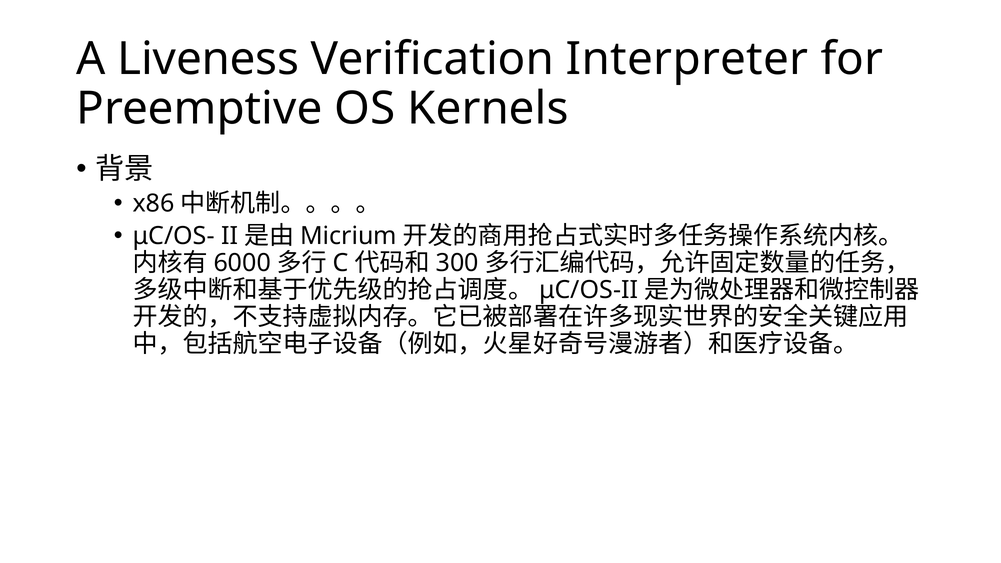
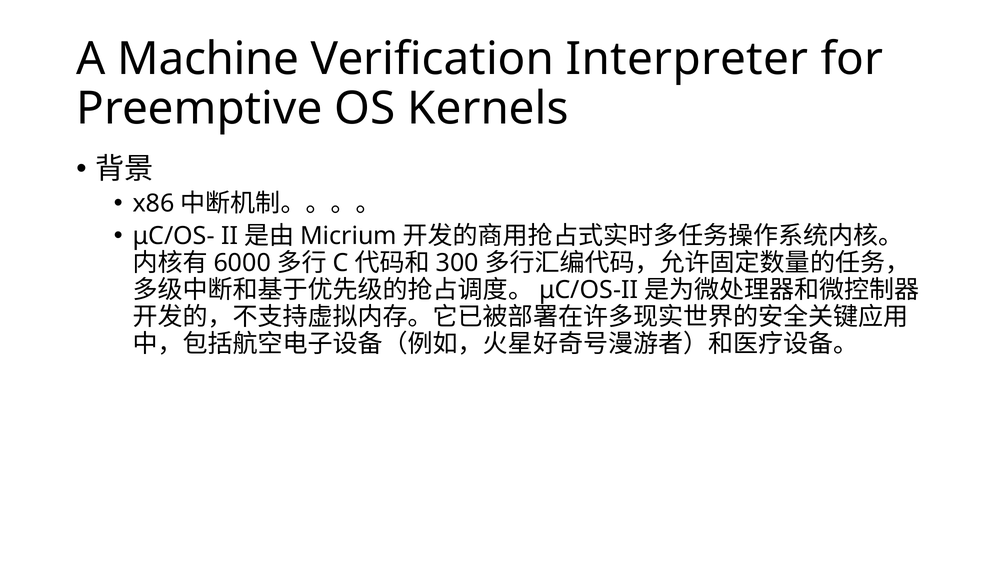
Liveness: Liveness -> Machine
